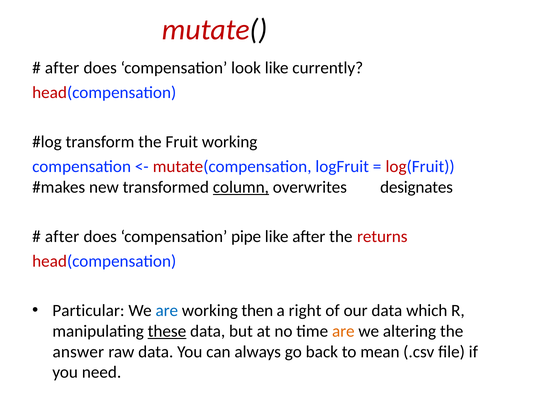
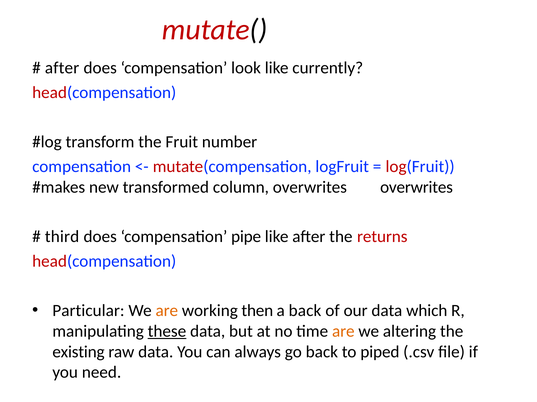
Fruit working: working -> number
column underline: present -> none
overwrites designates: designates -> overwrites
after at (62, 237): after -> third
are at (167, 311) colour: blue -> orange
a right: right -> back
answer: answer -> existing
mean: mean -> piped
